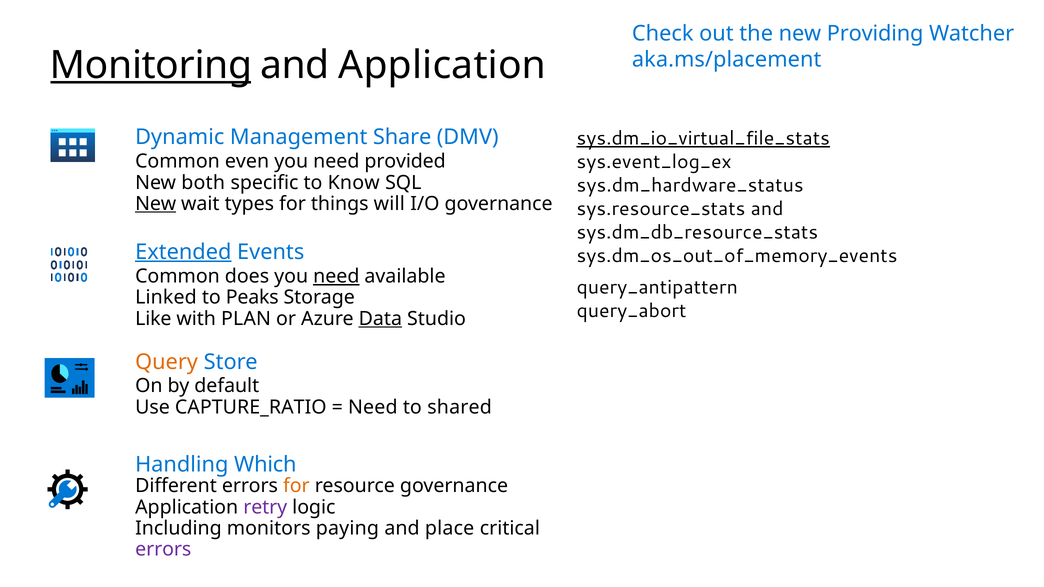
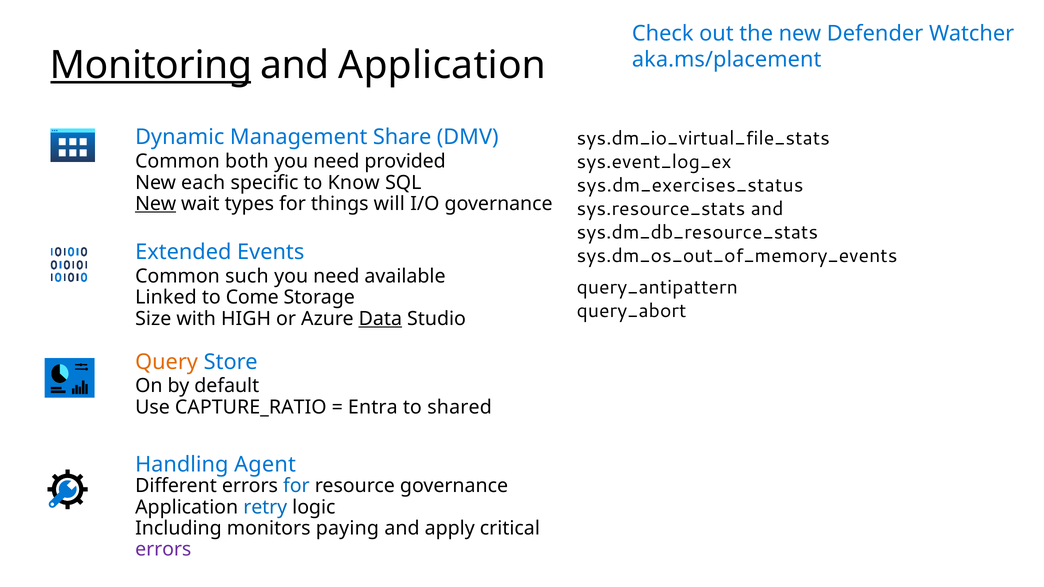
Providing: Providing -> Defender
sys.dm_io_virtual_file_stats underline: present -> none
even: even -> both
both: both -> each
sys.dm_hardware_status: sys.dm_hardware_status -> sys.dm_exercises_status
Extended underline: present -> none
does: does -> such
need at (336, 276) underline: present -> none
Peaks: Peaks -> Come
Like: Like -> Size
PLAN: PLAN -> HIGH
Need at (373, 407): Need -> Entra
Which: Which -> Agent
for at (296, 486) colour: orange -> blue
retry colour: purple -> blue
place: place -> apply
